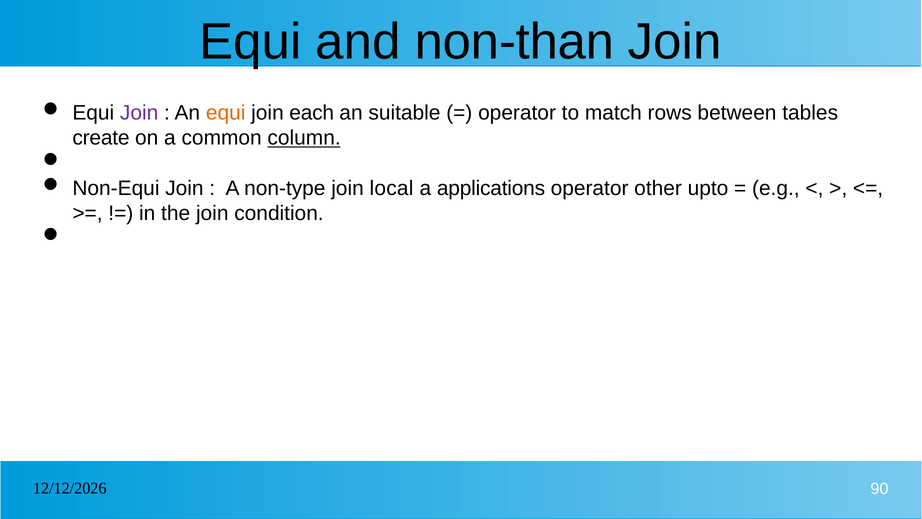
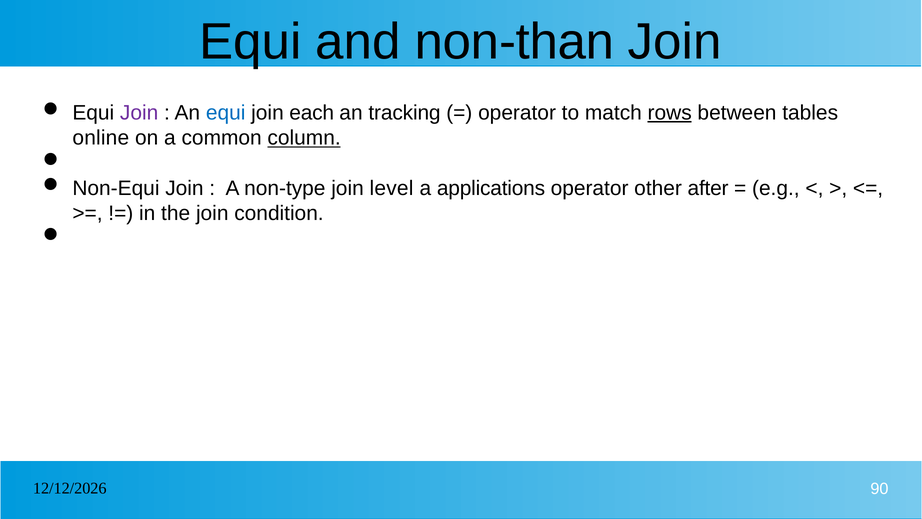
equi at (226, 113) colour: orange -> blue
suitable: suitable -> tracking
rows underline: none -> present
create: create -> online
local: local -> level
upto: upto -> after
